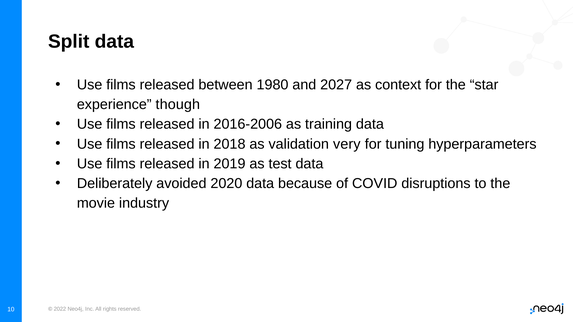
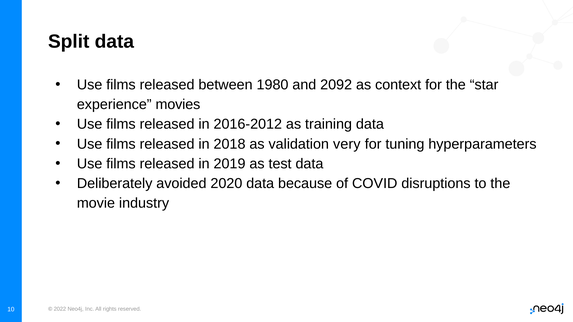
2027: 2027 -> 2092
though: though -> movies
2016-2006: 2016-2006 -> 2016-2012
